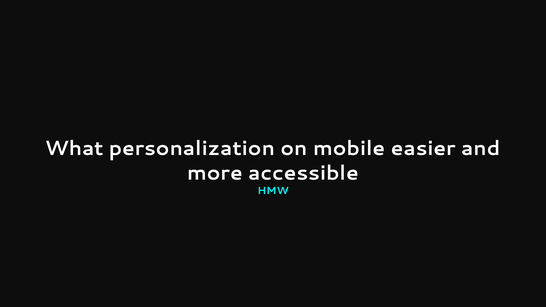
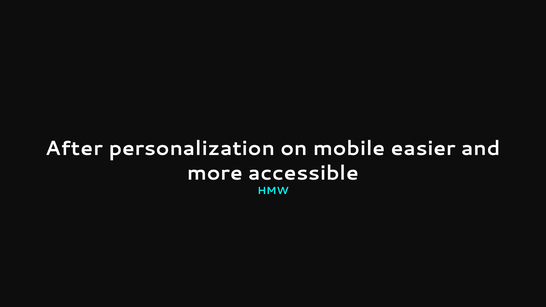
What: What -> After
